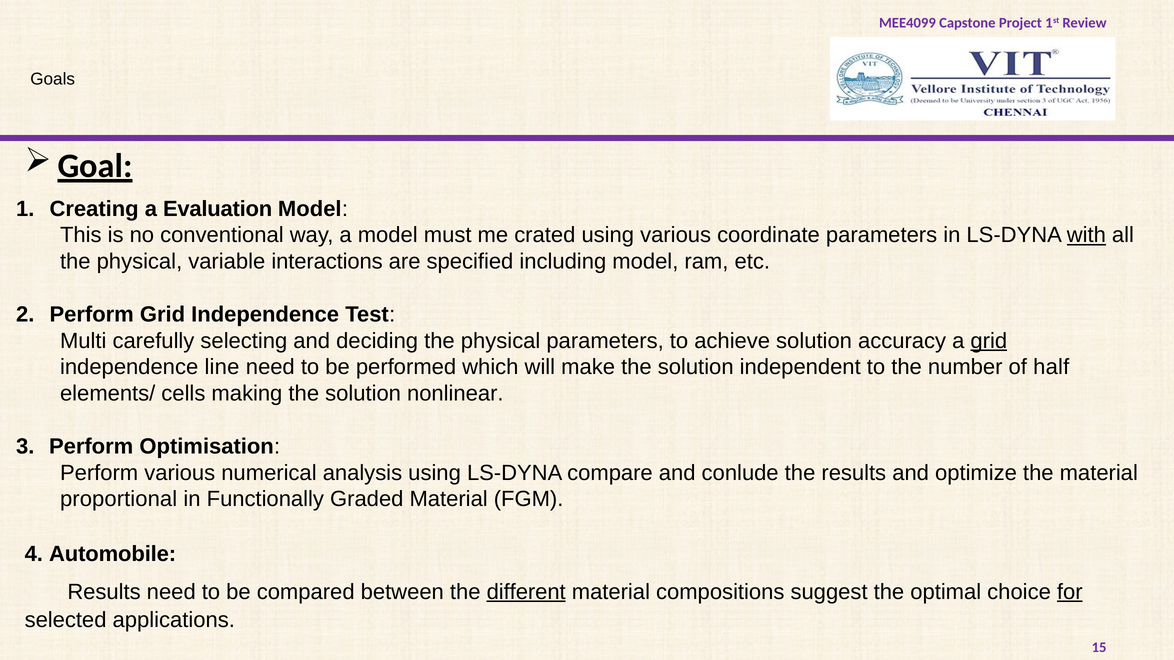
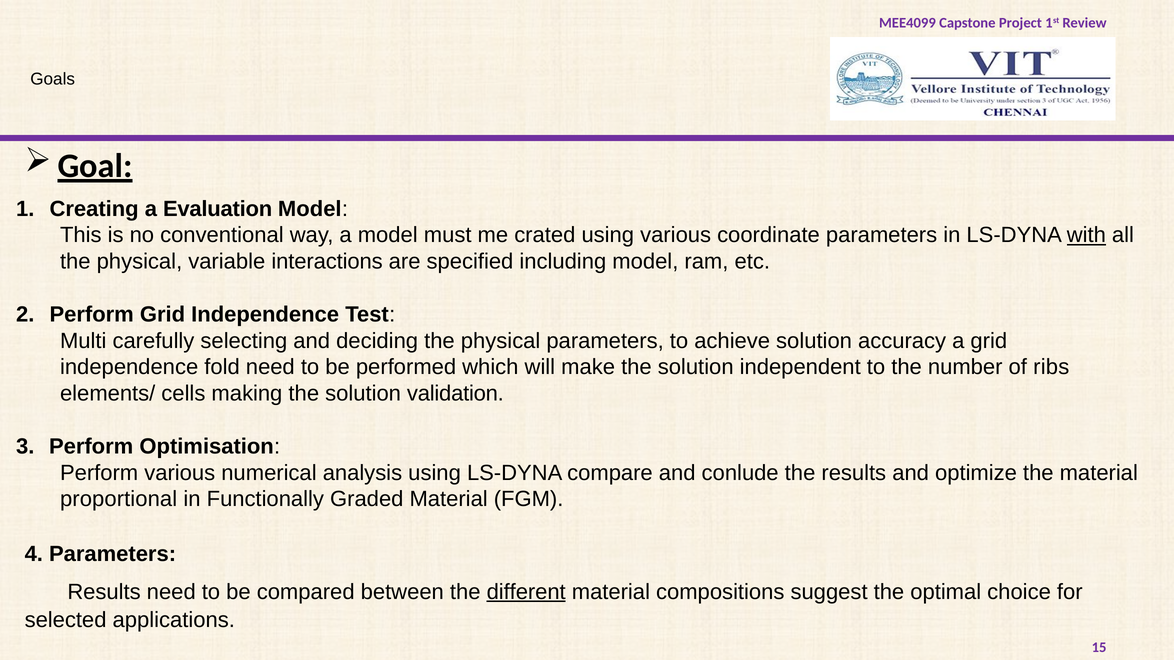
grid at (989, 341) underline: present -> none
line: line -> fold
half: half -> ribs
nonlinear: nonlinear -> validation
4 Automobile: Automobile -> Parameters
for underline: present -> none
